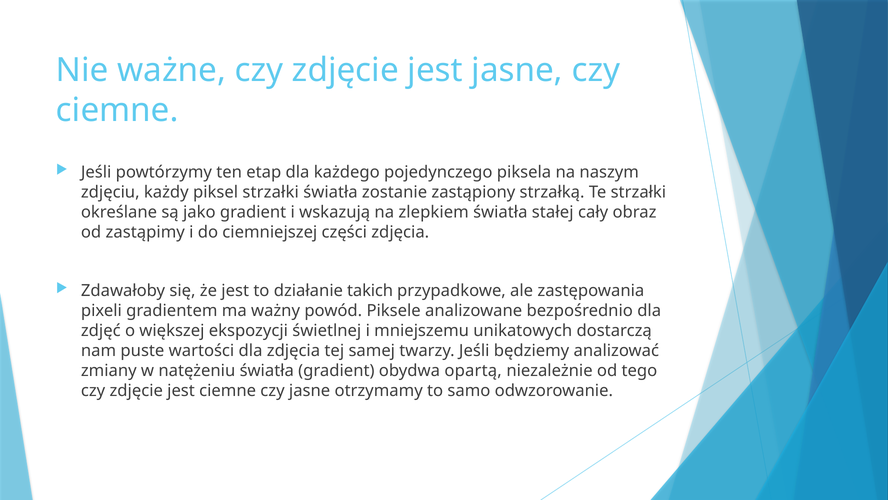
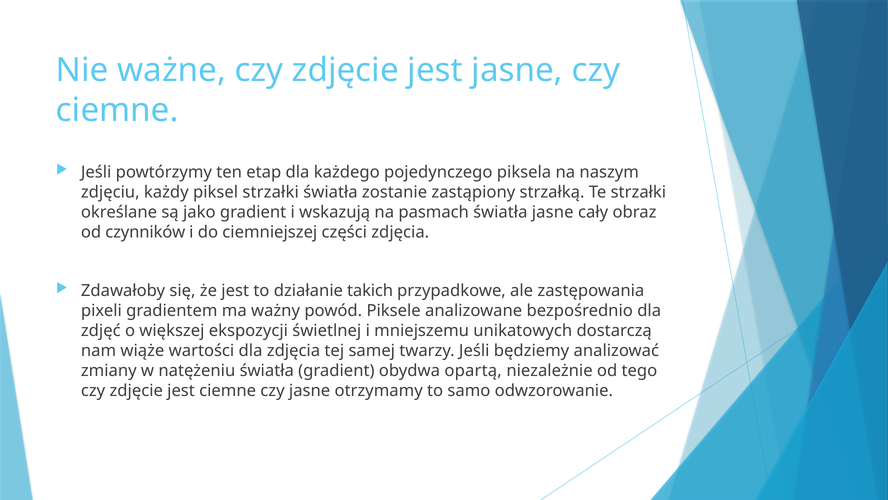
zlepkiem: zlepkiem -> pasmach
światła stałej: stałej -> jasne
zastąpimy: zastąpimy -> czynników
puste: puste -> wiąże
